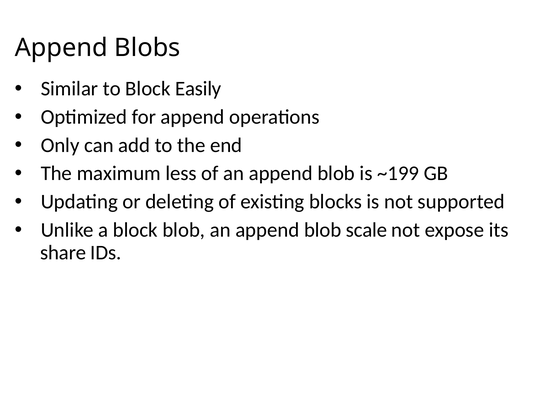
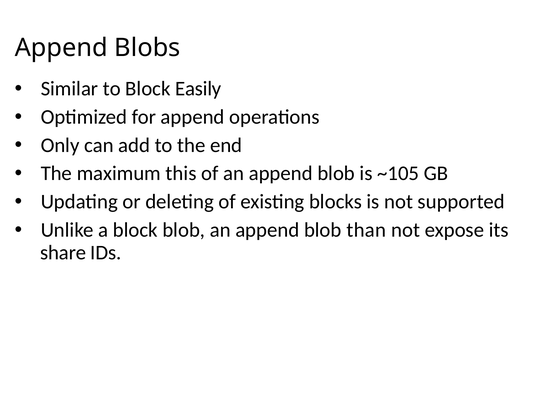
less: less -> this
~199: ~199 -> ~105
scale: scale -> than
